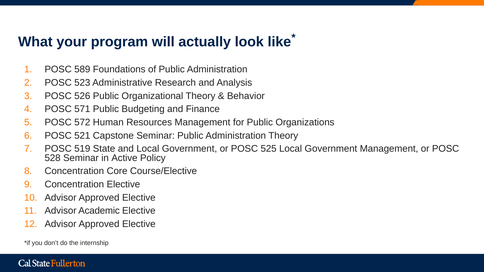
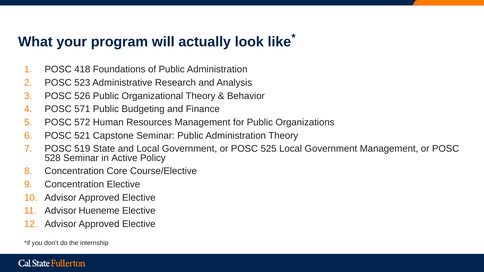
589: 589 -> 418
Academic: Academic -> Hueneme
